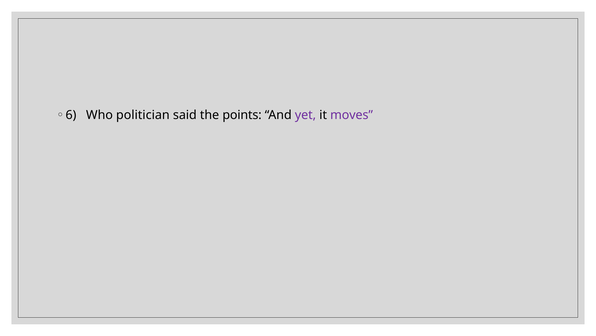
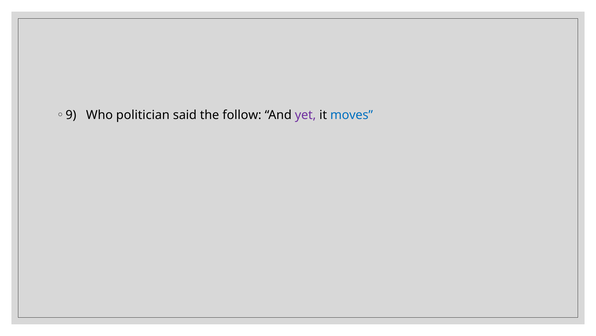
6: 6 -> 9
points: points -> follow
moves colour: purple -> blue
